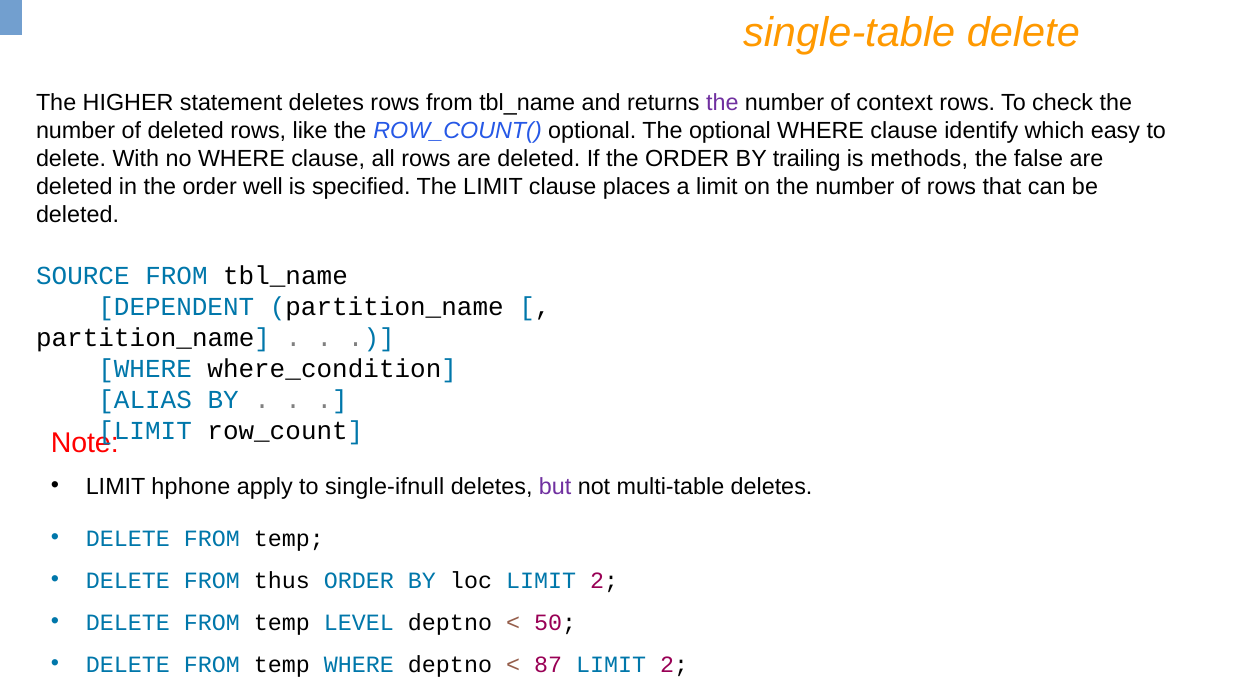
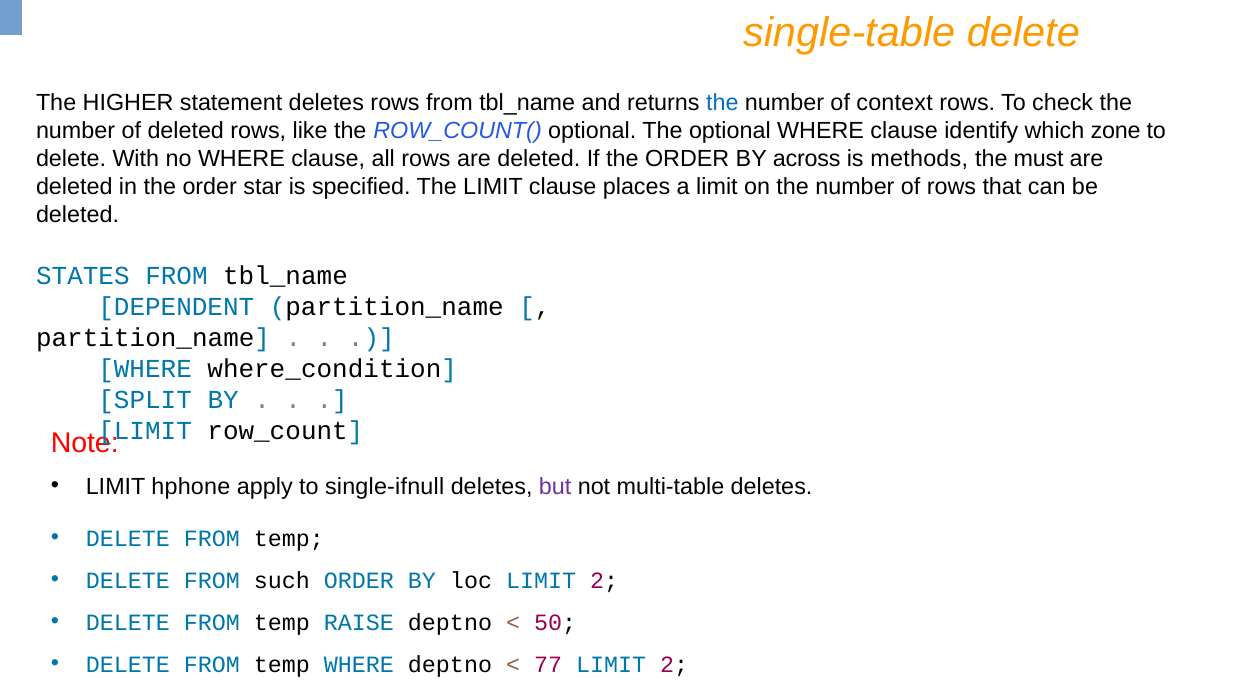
the at (722, 103) colour: purple -> blue
easy: easy -> zone
trailing: trailing -> across
false: false -> must
well: well -> star
SOURCE: SOURCE -> STATES
ALIAS: ALIAS -> SPLIT
thus: thus -> such
LEVEL: LEVEL -> RAISE
87: 87 -> 77
